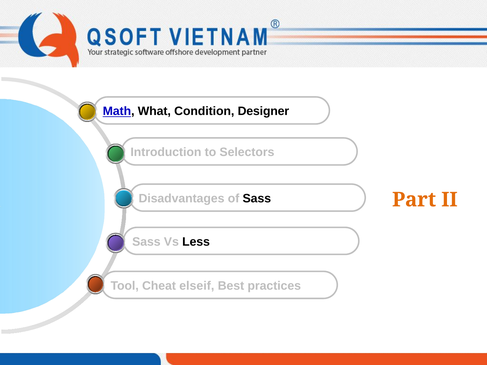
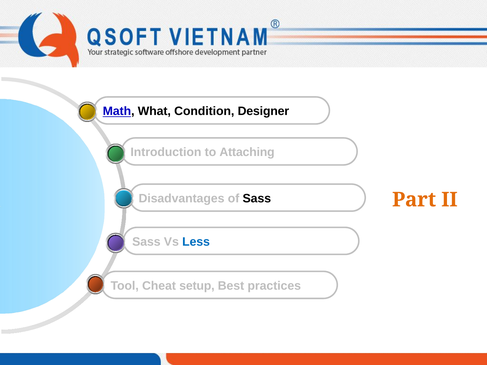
Selectors: Selectors -> Attaching
Less colour: black -> blue
elseif: elseif -> setup
